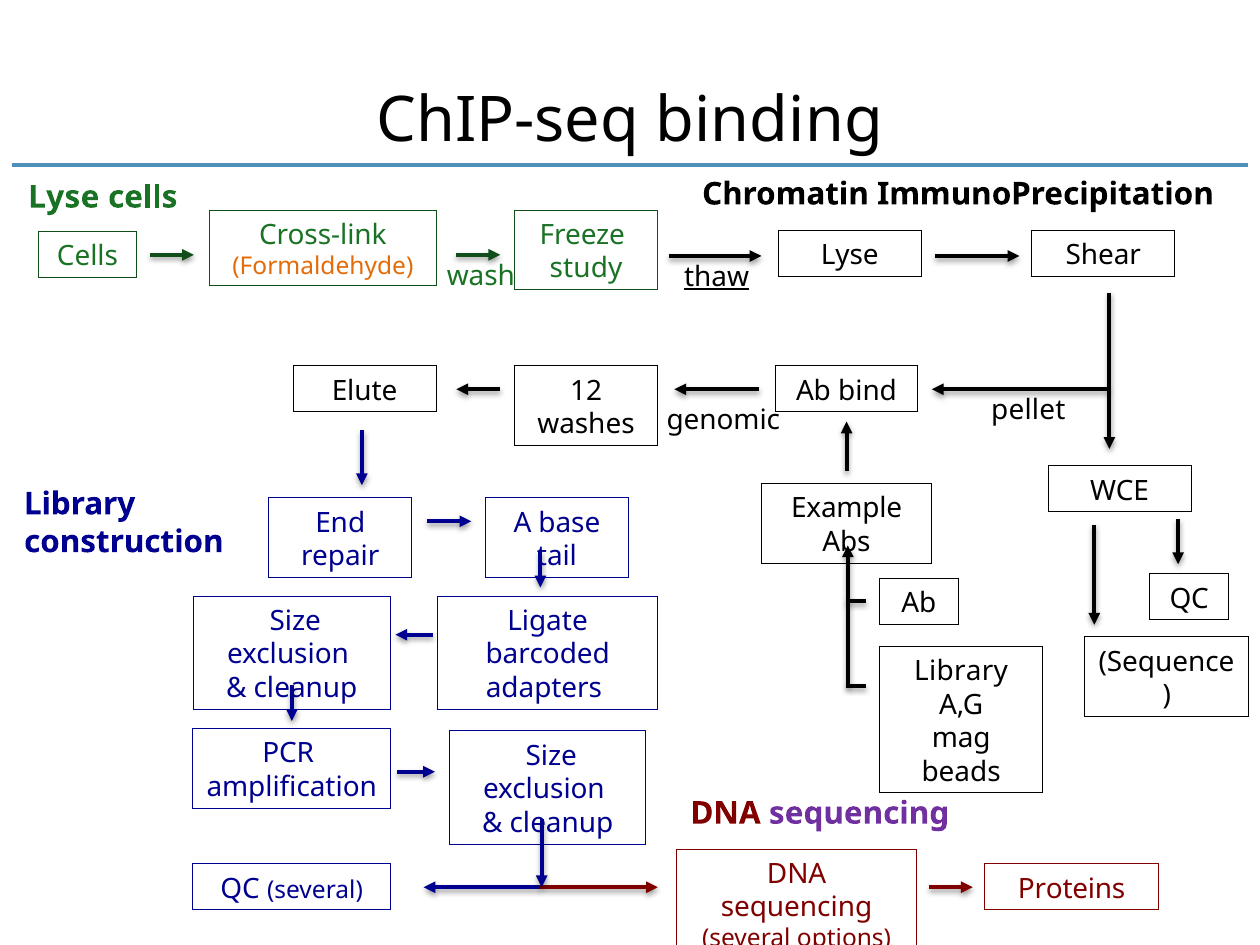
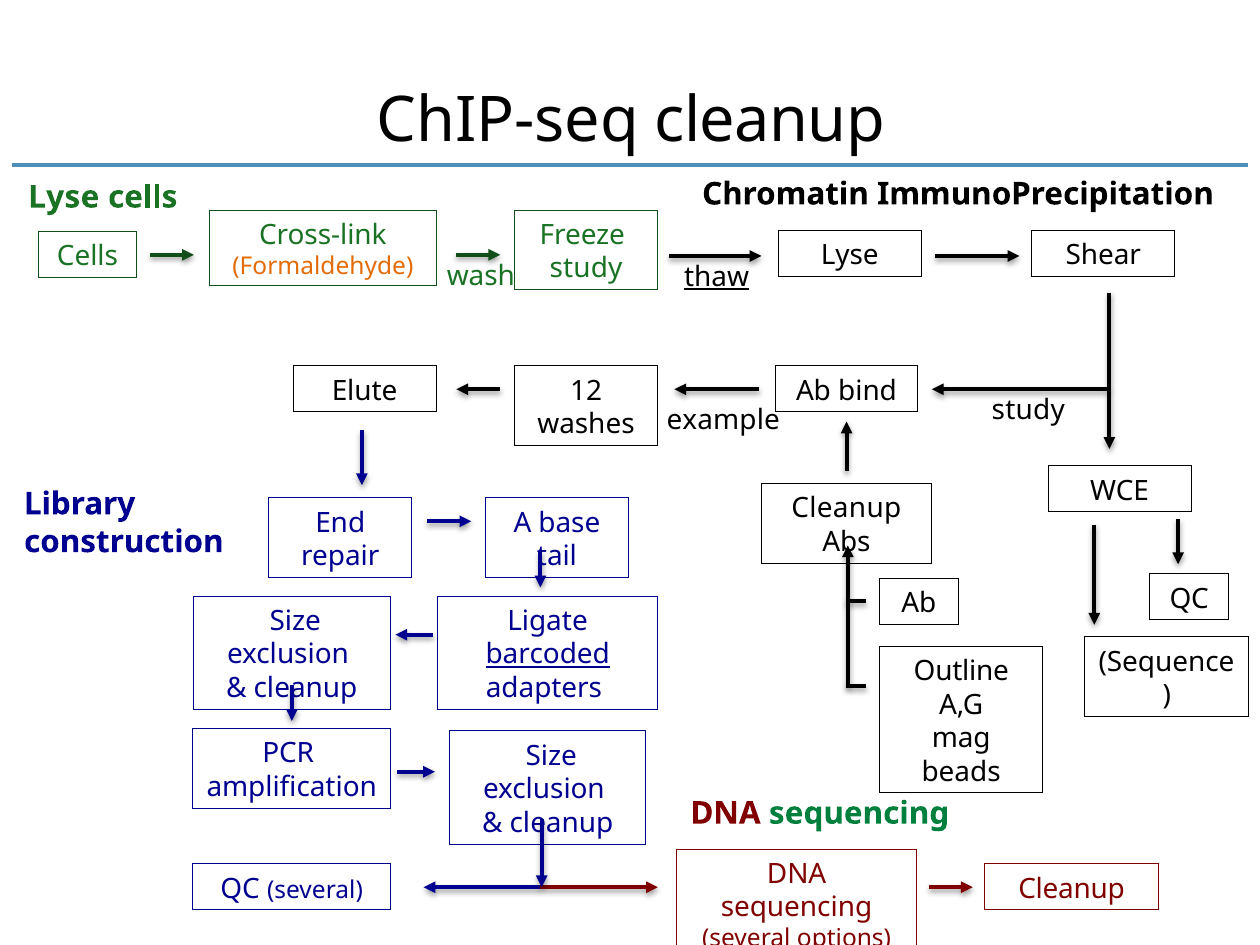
ChIP-seq binding: binding -> cleanup
pellet at (1028, 410): pellet -> study
genomic: genomic -> example
Example at (847, 509): Example -> Cleanup
barcoded underline: none -> present
Library at (961, 671): Library -> Outline
sequencing at (859, 813) colour: purple -> green
Proteins at (1072, 889): Proteins -> Cleanup
